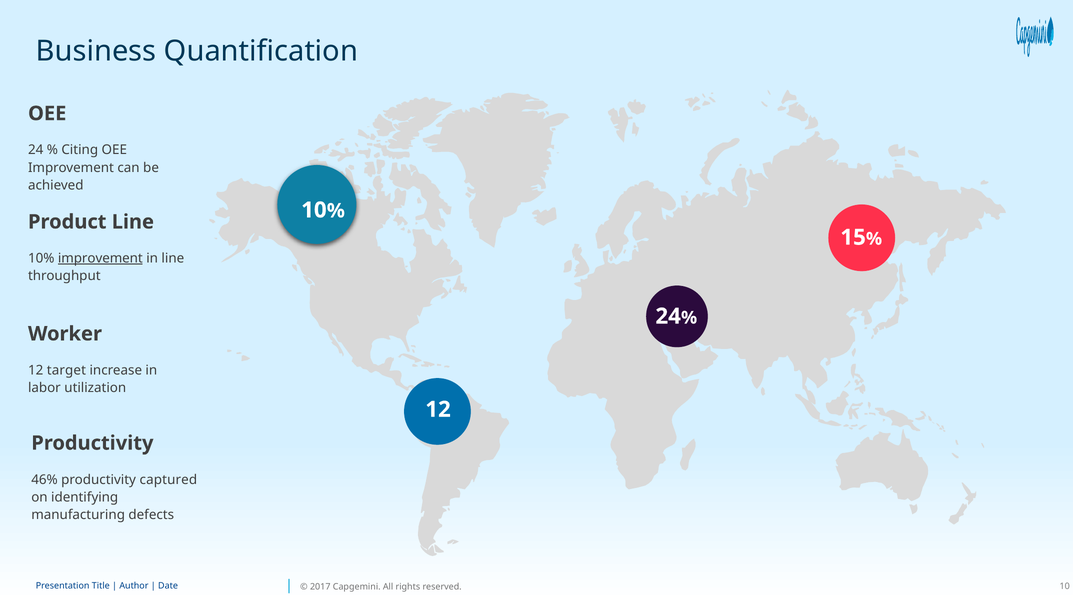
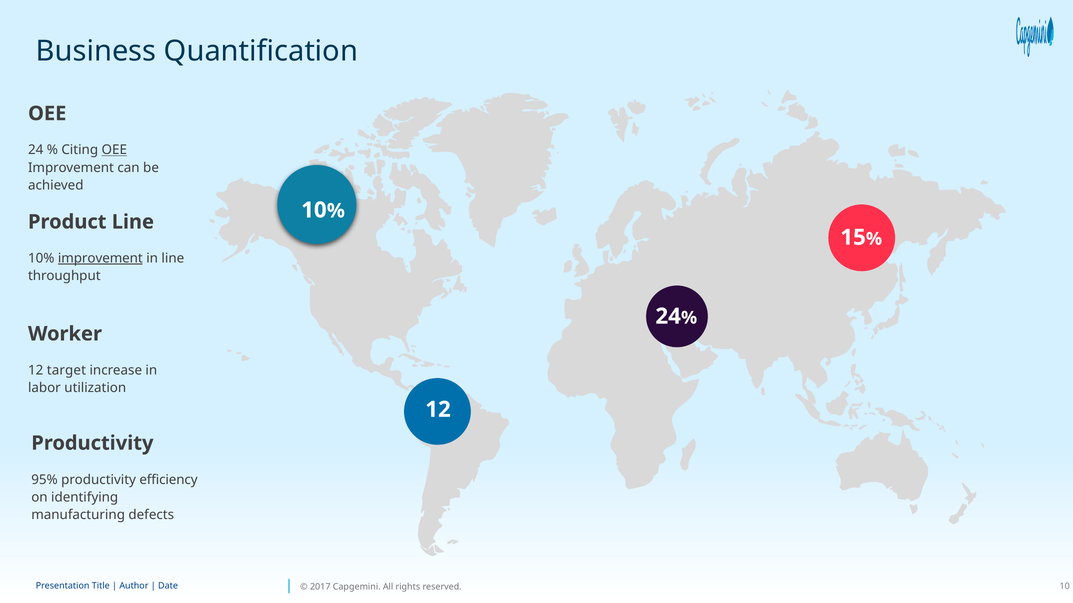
OEE at (114, 150) underline: none -> present
46%: 46% -> 95%
captured: captured -> efficiency
